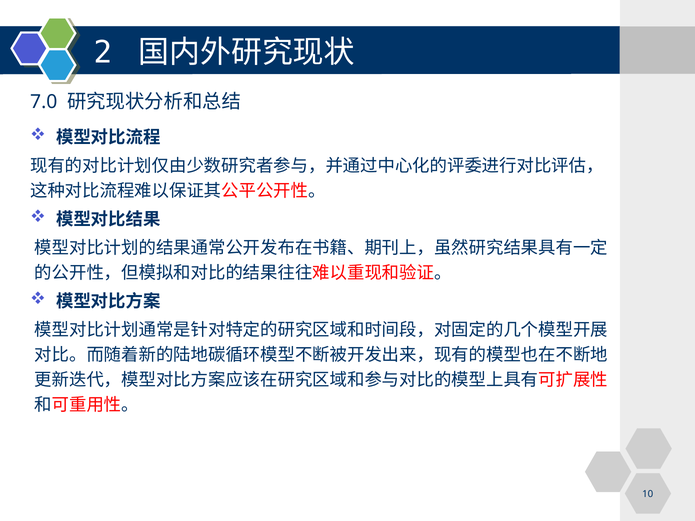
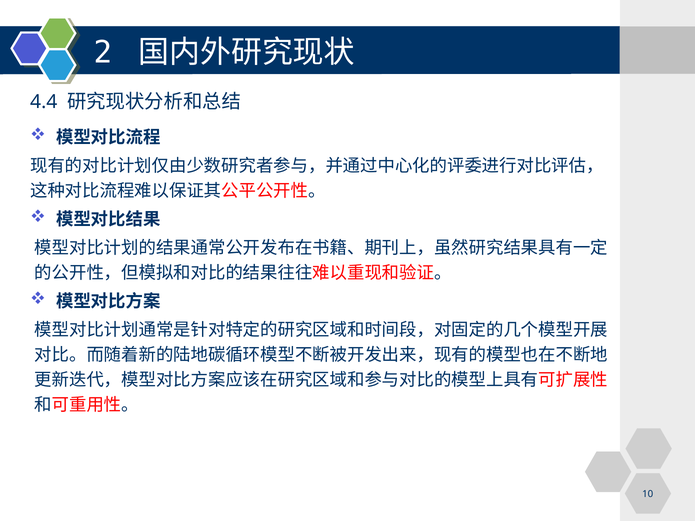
7.0: 7.0 -> 4.4
